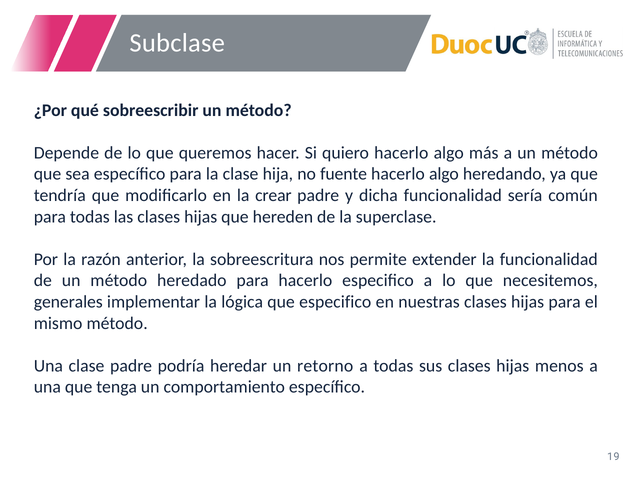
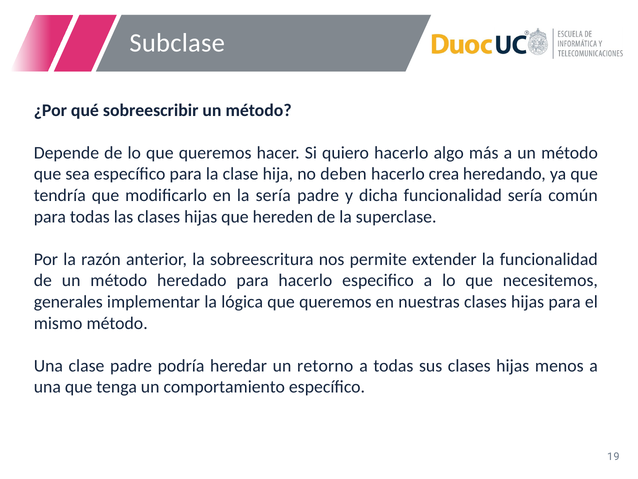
fuente: fuente -> deben
algo at (444, 174): algo -> crea
la crear: crear -> sería
lógica que especifico: especifico -> queremos
